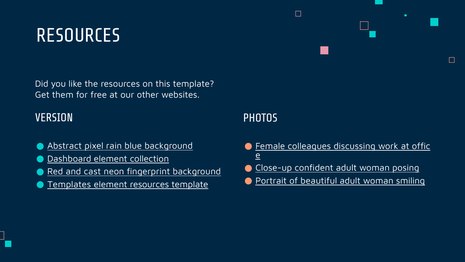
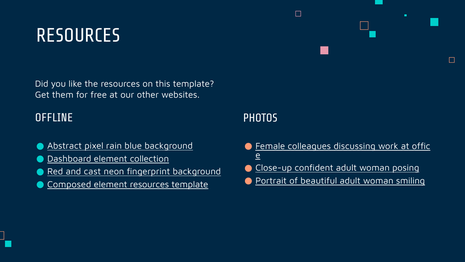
VERSION: VERSION -> OFFLINE
Templates: Templates -> Composed
